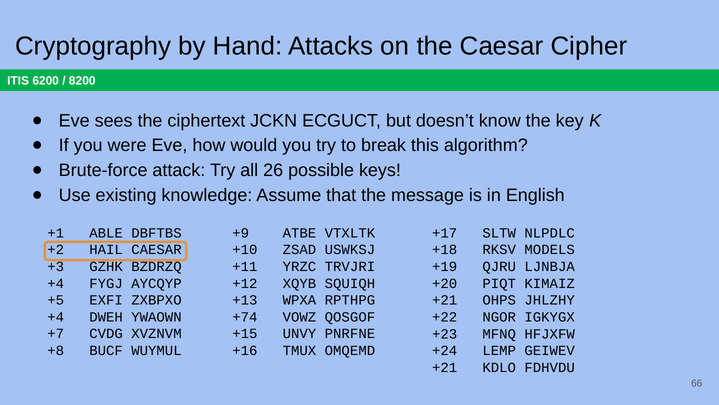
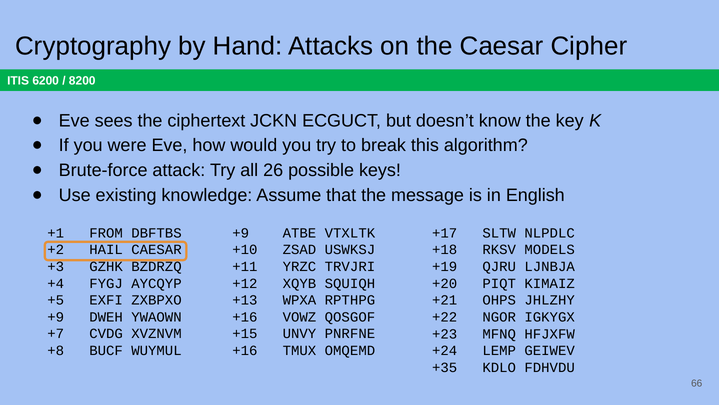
ABLE: ABLE -> FROM
+4 at (56, 317): +4 -> +9
+74 at (245, 317): +74 -> +16
+21 at (445, 367): +21 -> +35
